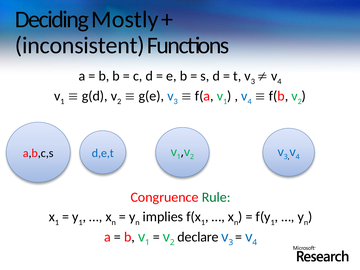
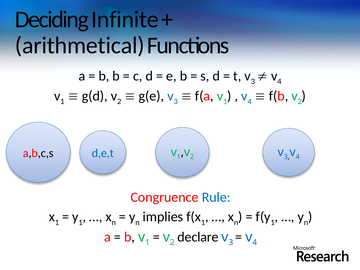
Mostly: Mostly -> Infinite
inconsistent: inconsistent -> arithmetical
Rule colour: green -> blue
